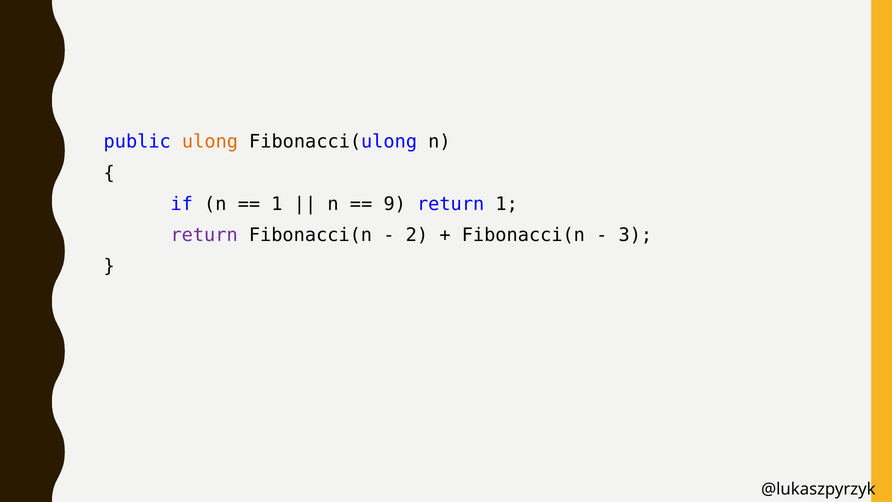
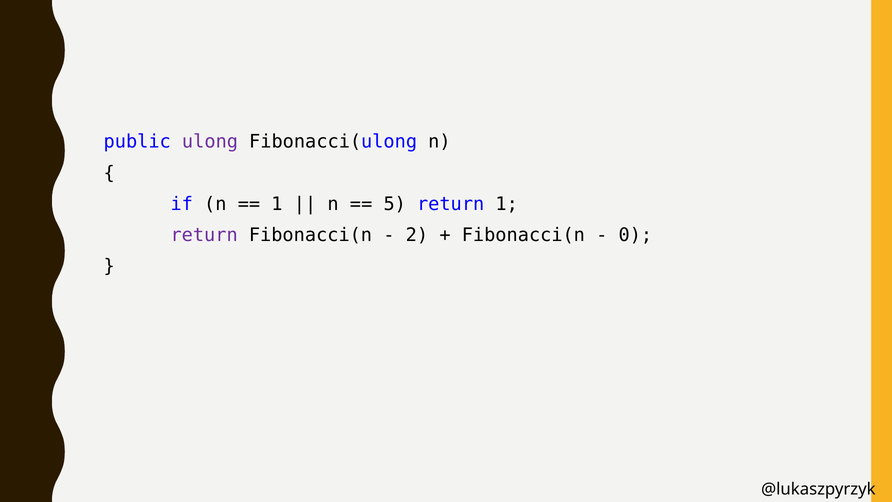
ulong colour: orange -> purple
9: 9 -> 5
3: 3 -> 0
